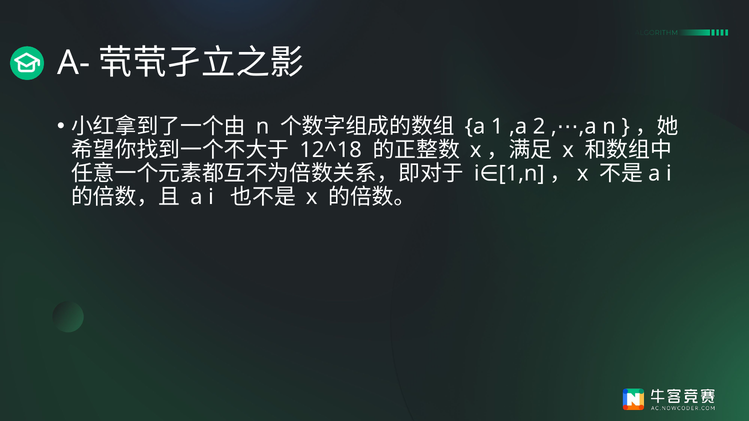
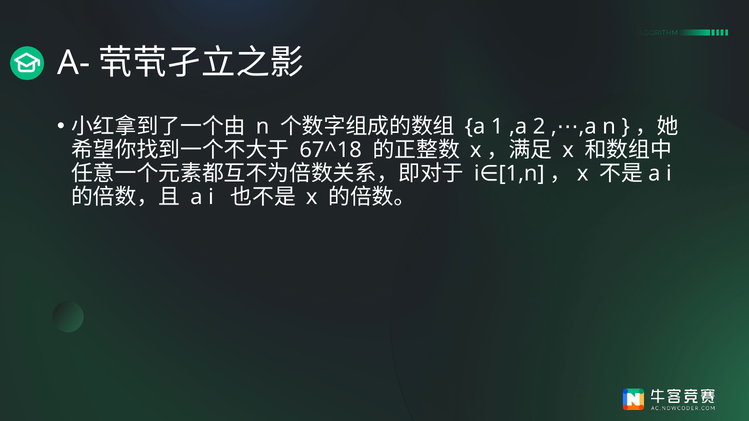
12^18: 12^18 -> 67^18
